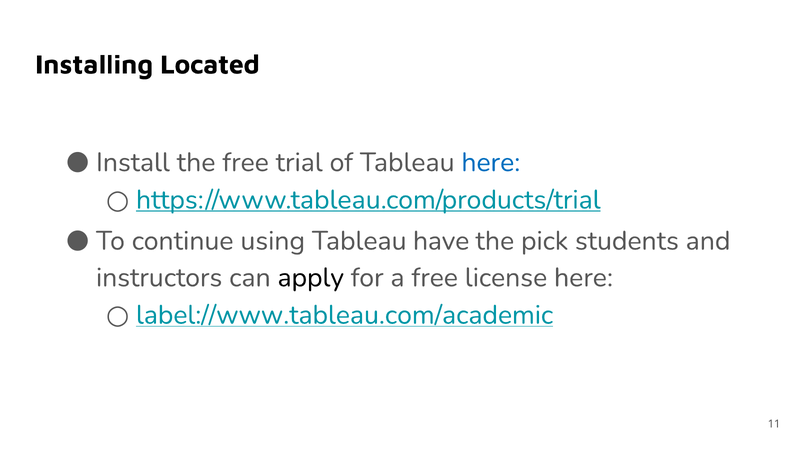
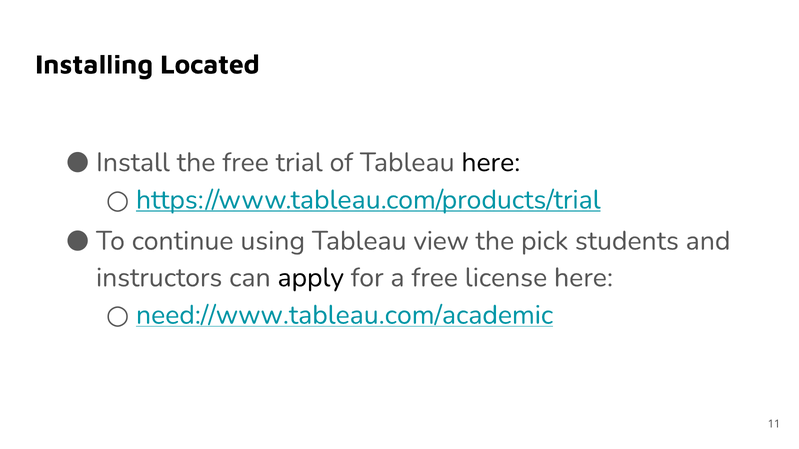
here at (491, 163) colour: blue -> black
have: have -> view
label://www.tableau.com/academic: label://www.tableau.com/academic -> need://www.tableau.com/academic
